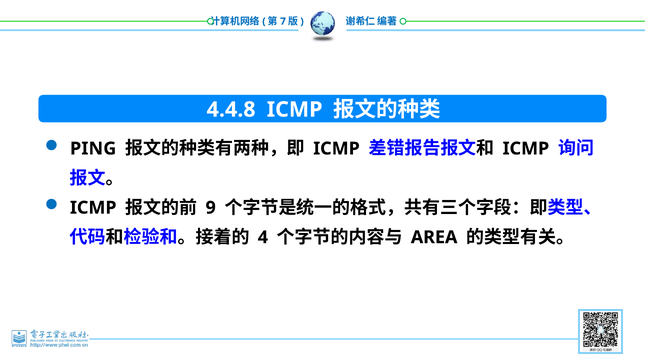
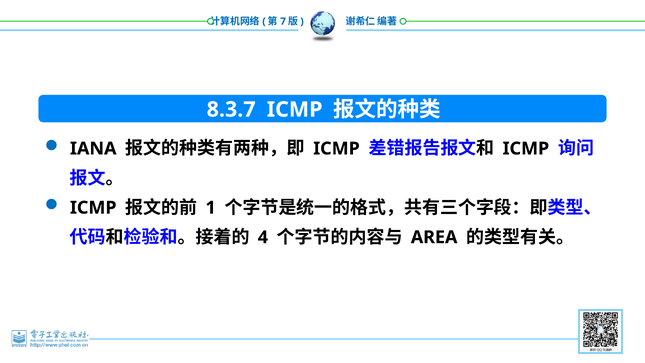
4.4.8: 4.4.8 -> 8.3.7
PING: PING -> IANA
9: 9 -> 1
